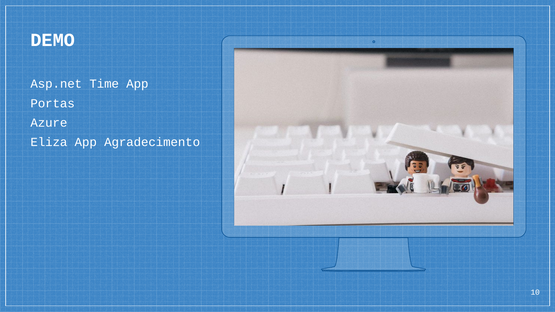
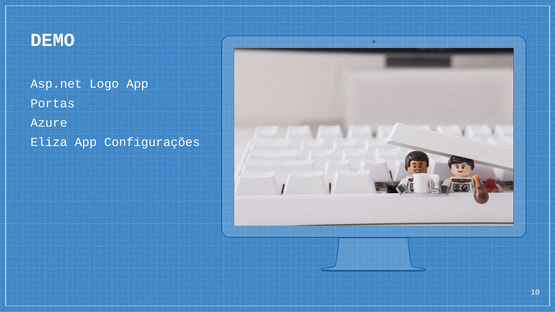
Time: Time -> Logo
Agradecimento: Agradecimento -> Configurações
